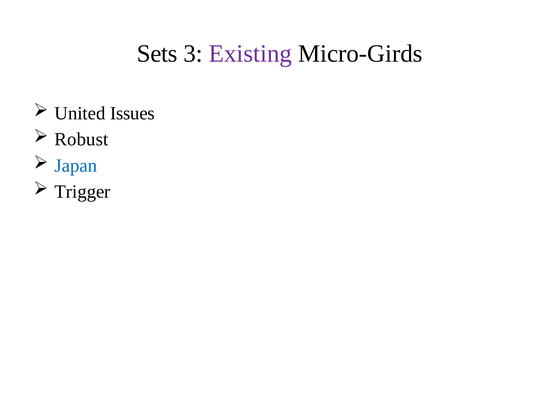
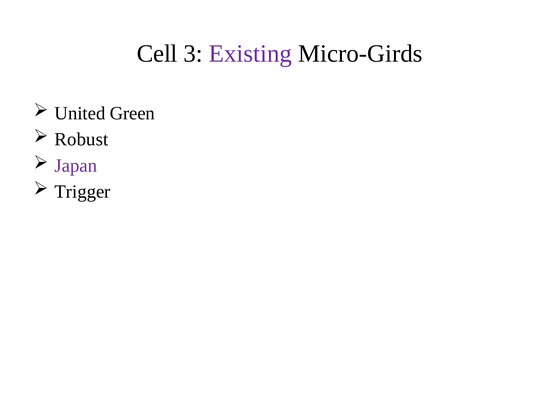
Sets: Sets -> Cell
Issues: Issues -> Green
Japan colour: blue -> purple
